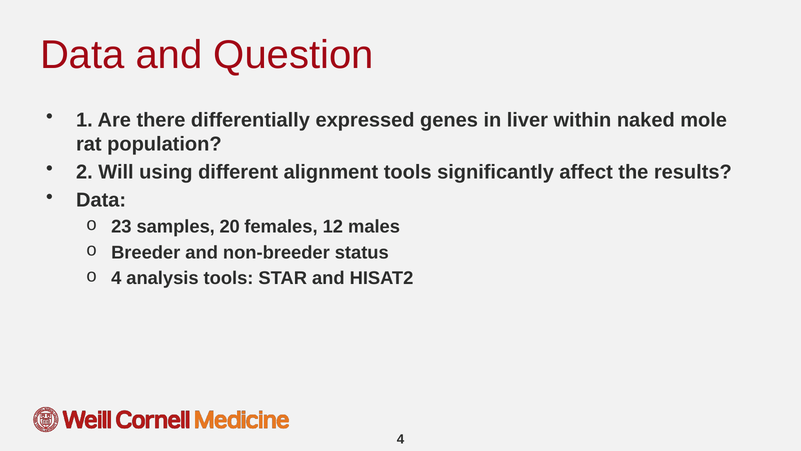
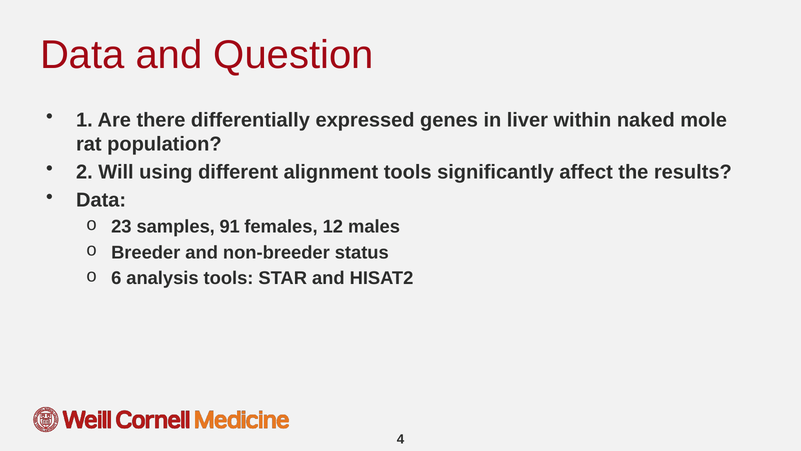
20: 20 -> 91
4 at (116, 278): 4 -> 6
